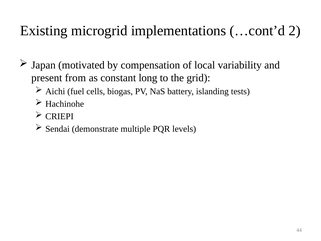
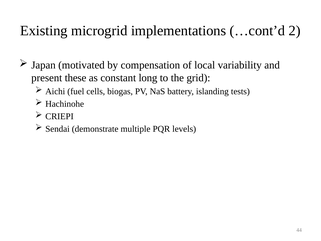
from: from -> these
